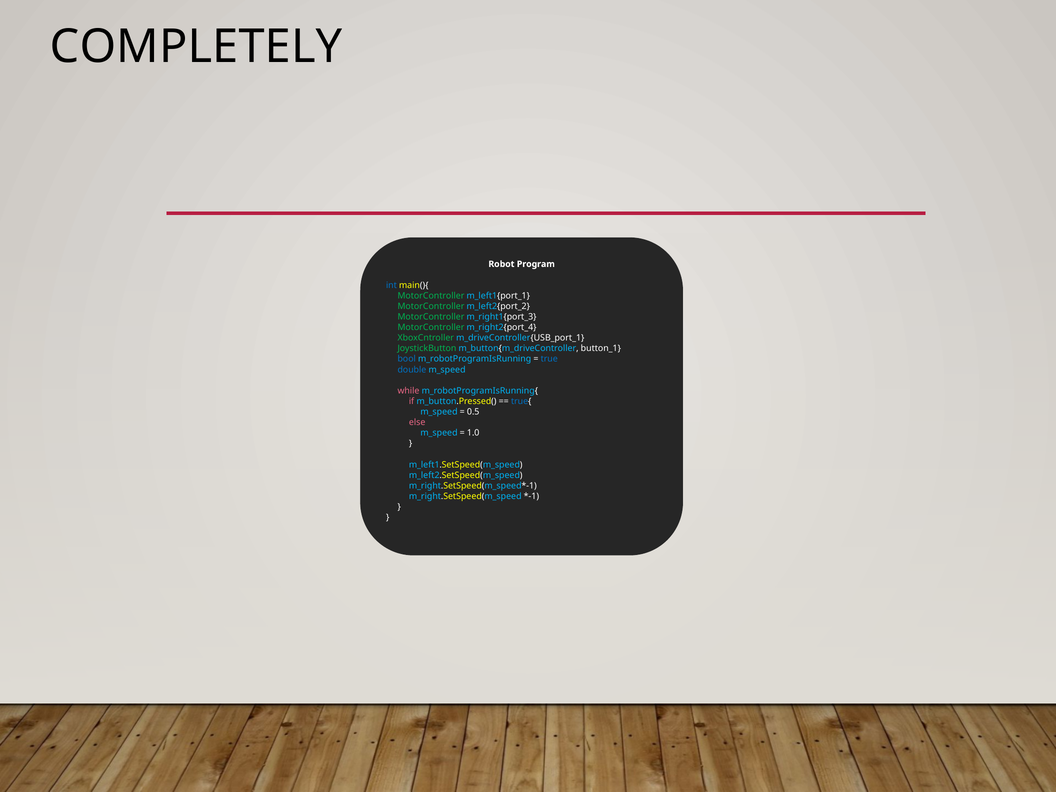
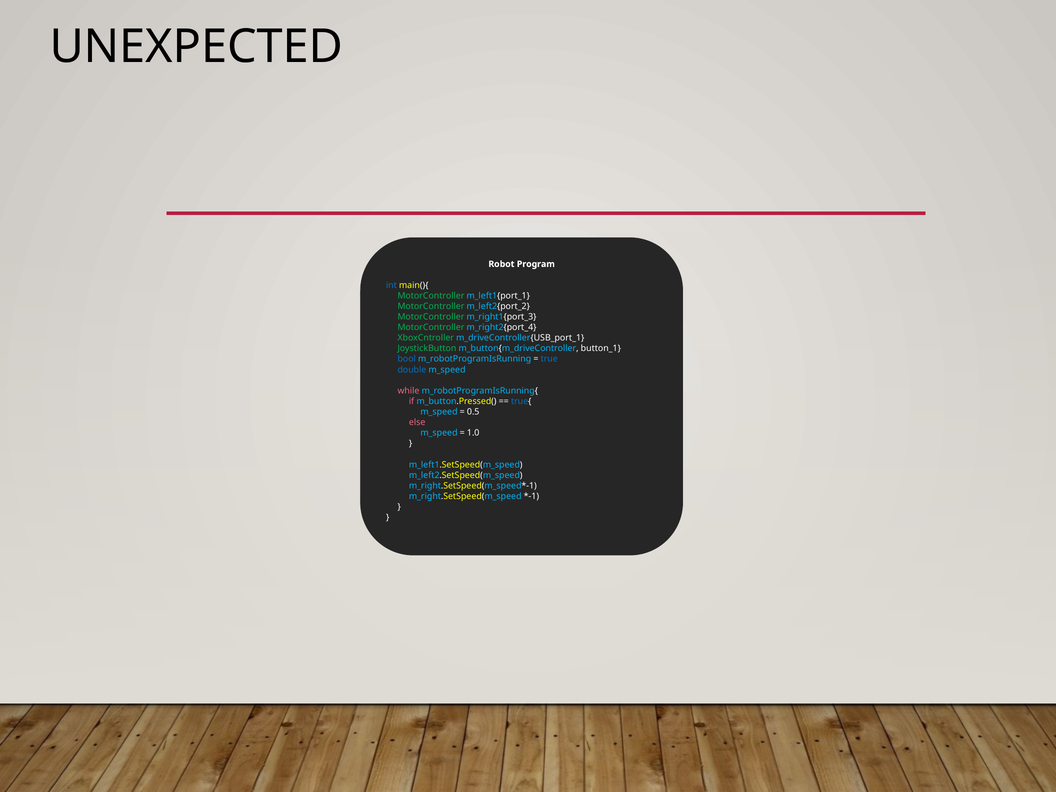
COMPLETELY: COMPLETELY -> UNEXPECTED
